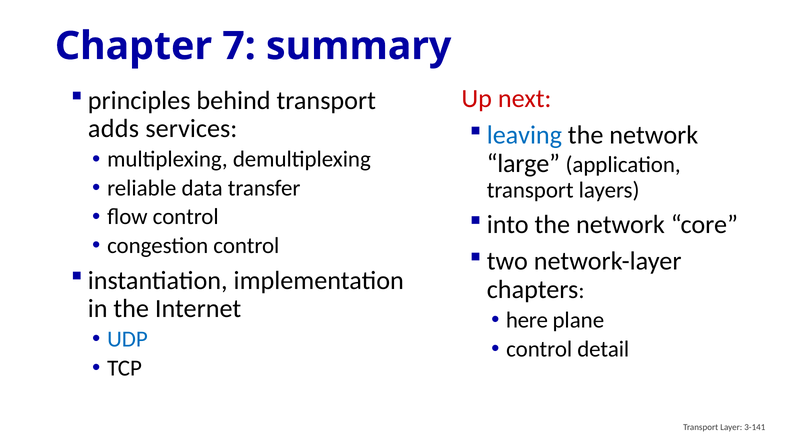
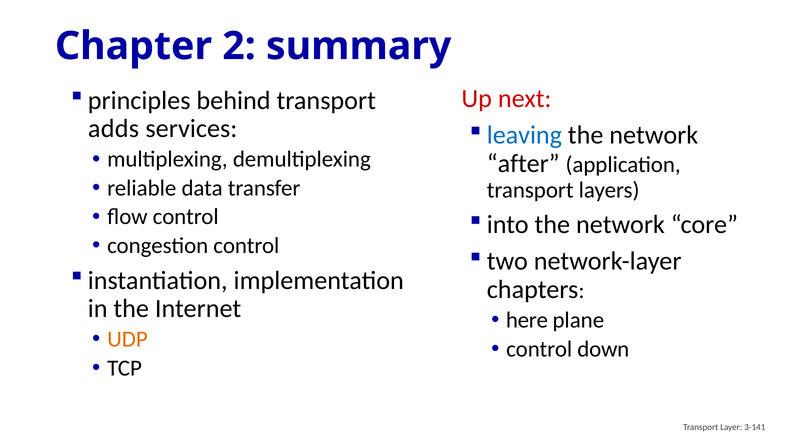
7: 7 -> 2
large: large -> after
UDP colour: blue -> orange
detail: detail -> down
